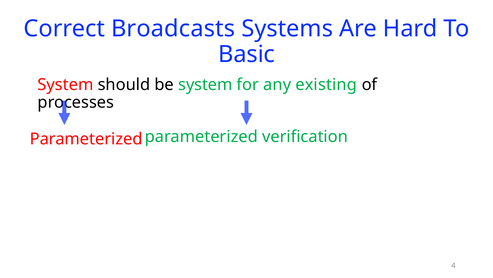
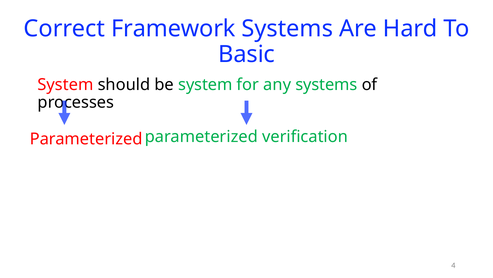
Broadcasts: Broadcasts -> Framework
any existing: existing -> systems
